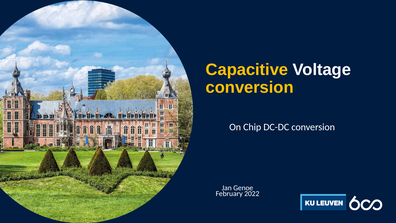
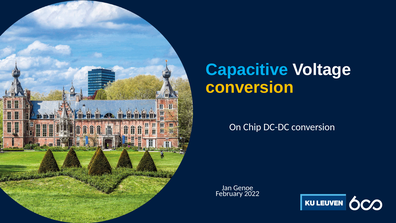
Capacitive colour: yellow -> light blue
